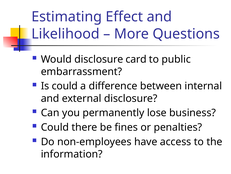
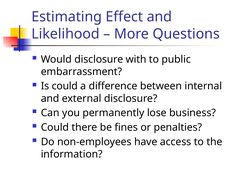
card: card -> with
